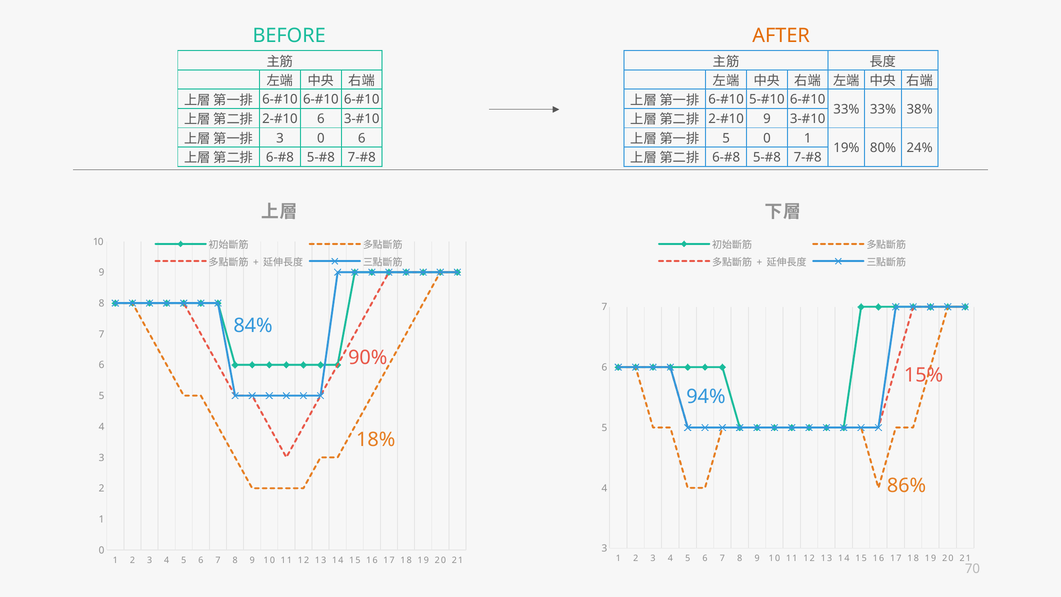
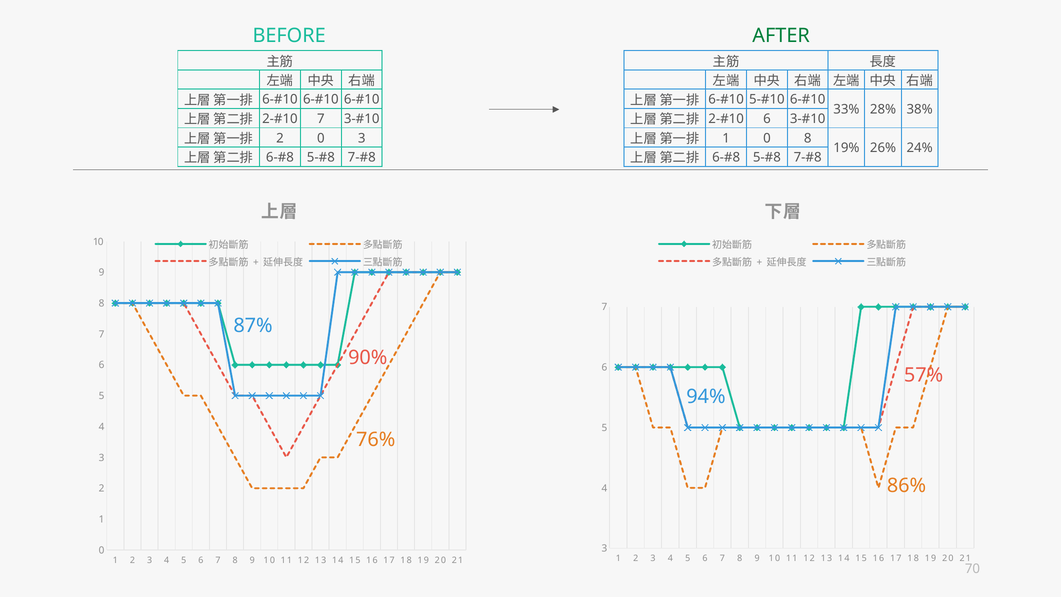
AFTER colour: orange -> green
33% 33%: 33% -> 28%
6 at (321, 119): 6 -> 7
9 at (767, 119): 9 -> 6
3 at (280, 138): 3 -> 2
0 6: 6 -> 3
5 at (726, 138): 5 -> 1
1 at (808, 138): 1 -> 8
80%: 80% -> 26%
84%: 84% -> 87%
15%: 15% -> 57%
18%: 18% -> 76%
